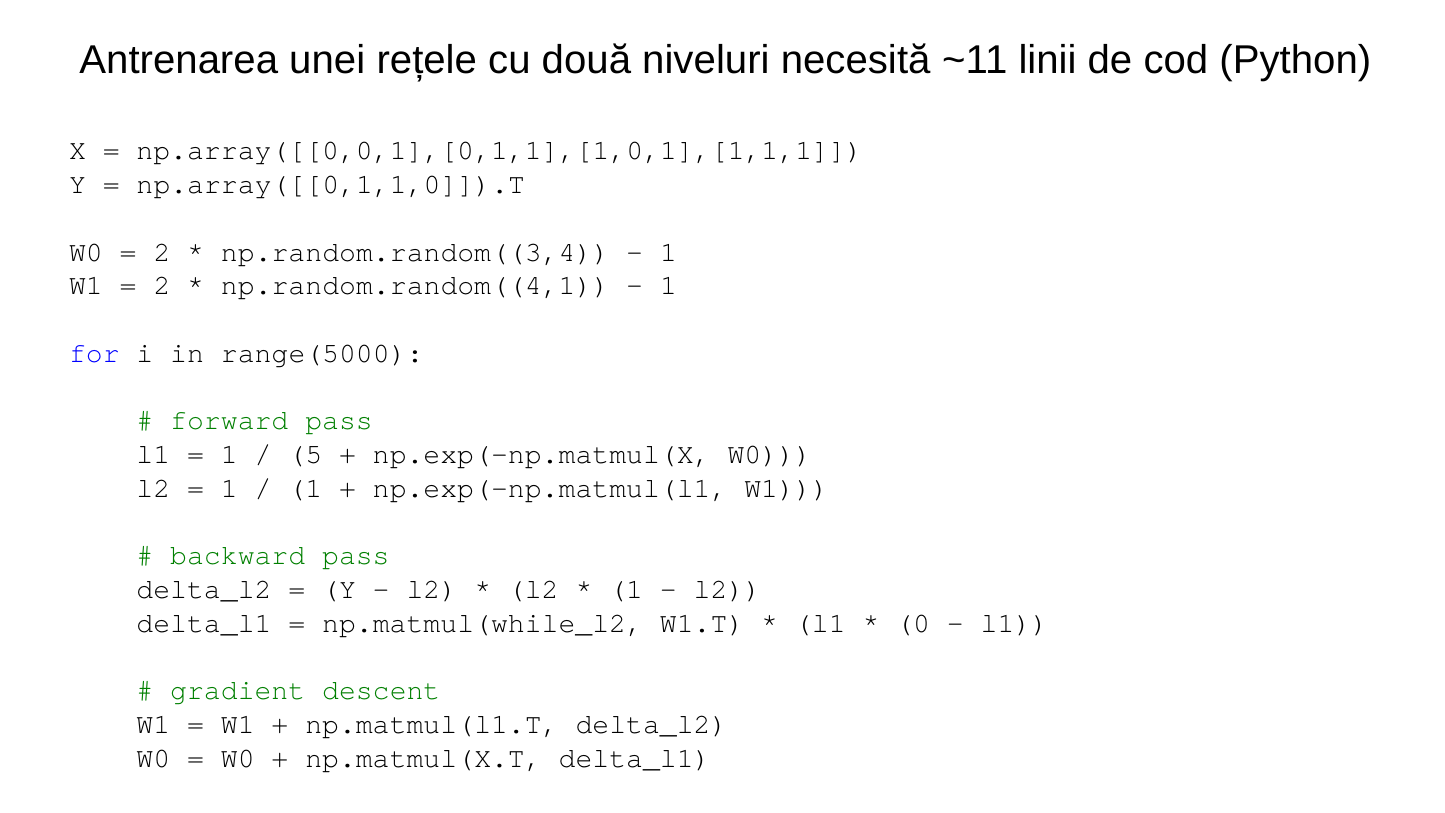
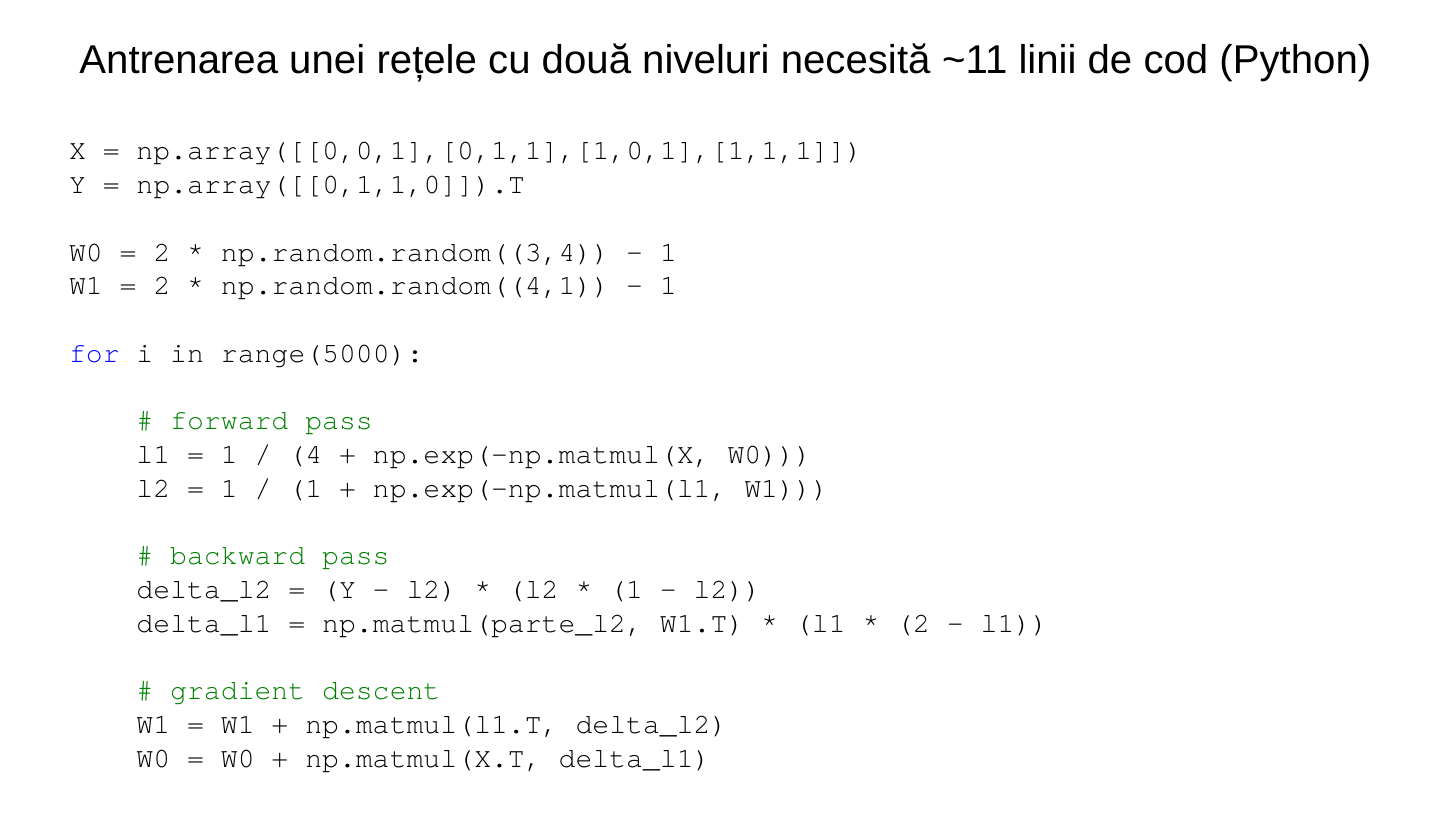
5: 5 -> 4
np.matmul(while_l2: np.matmul(while_l2 -> np.matmul(parte_l2
0 at (913, 623): 0 -> 2
